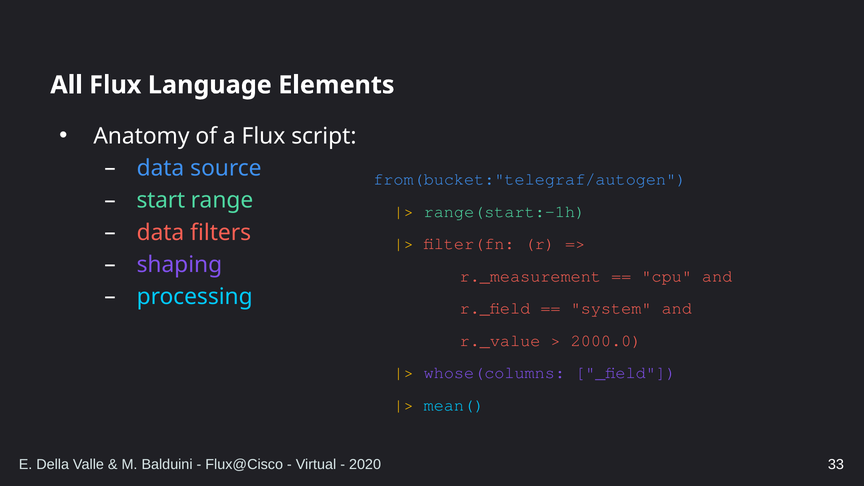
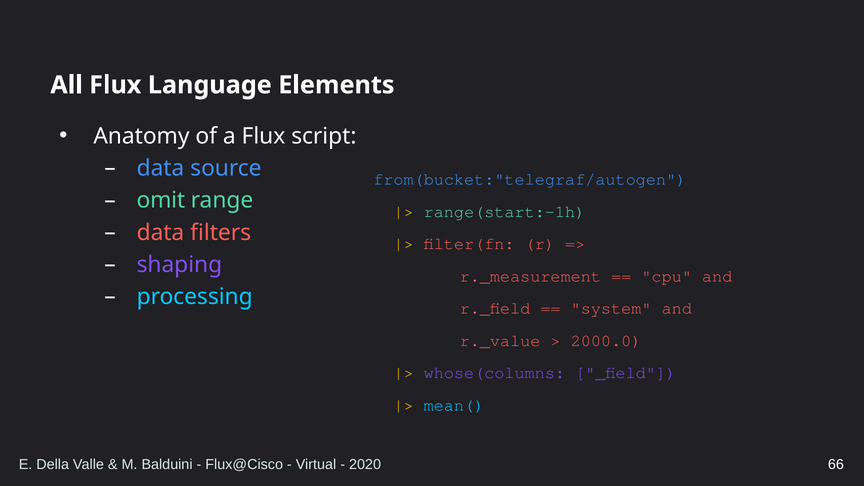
start: start -> omit
33: 33 -> 66
